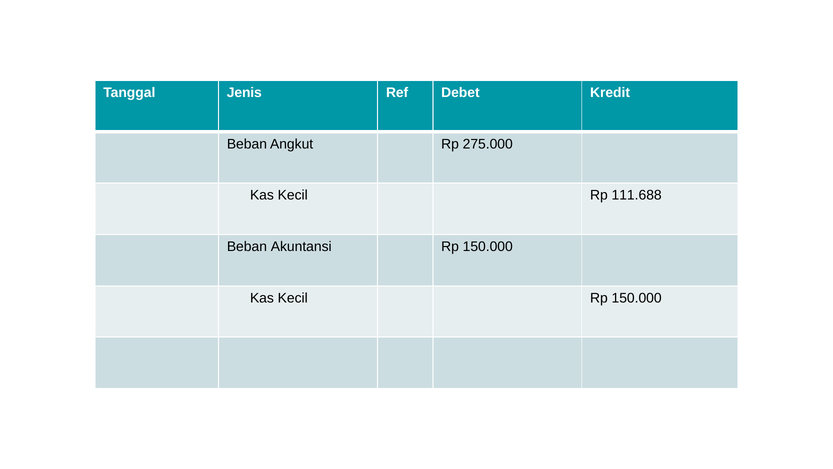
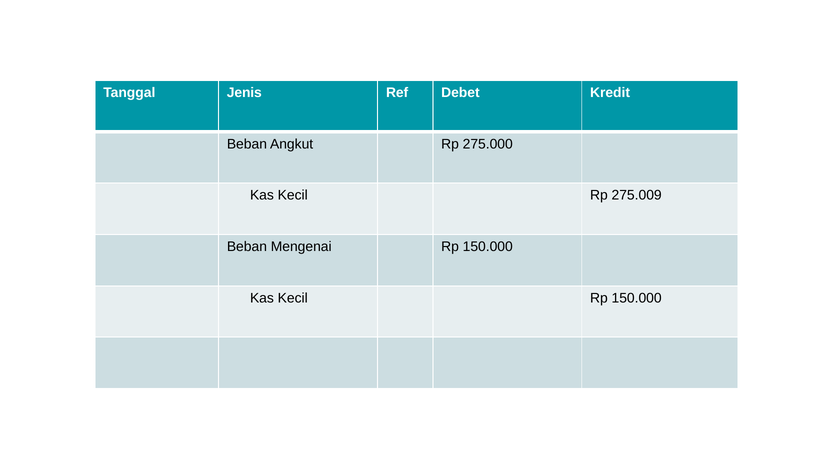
111.688: 111.688 -> 275.009
Akuntansi: Akuntansi -> Mengenai
